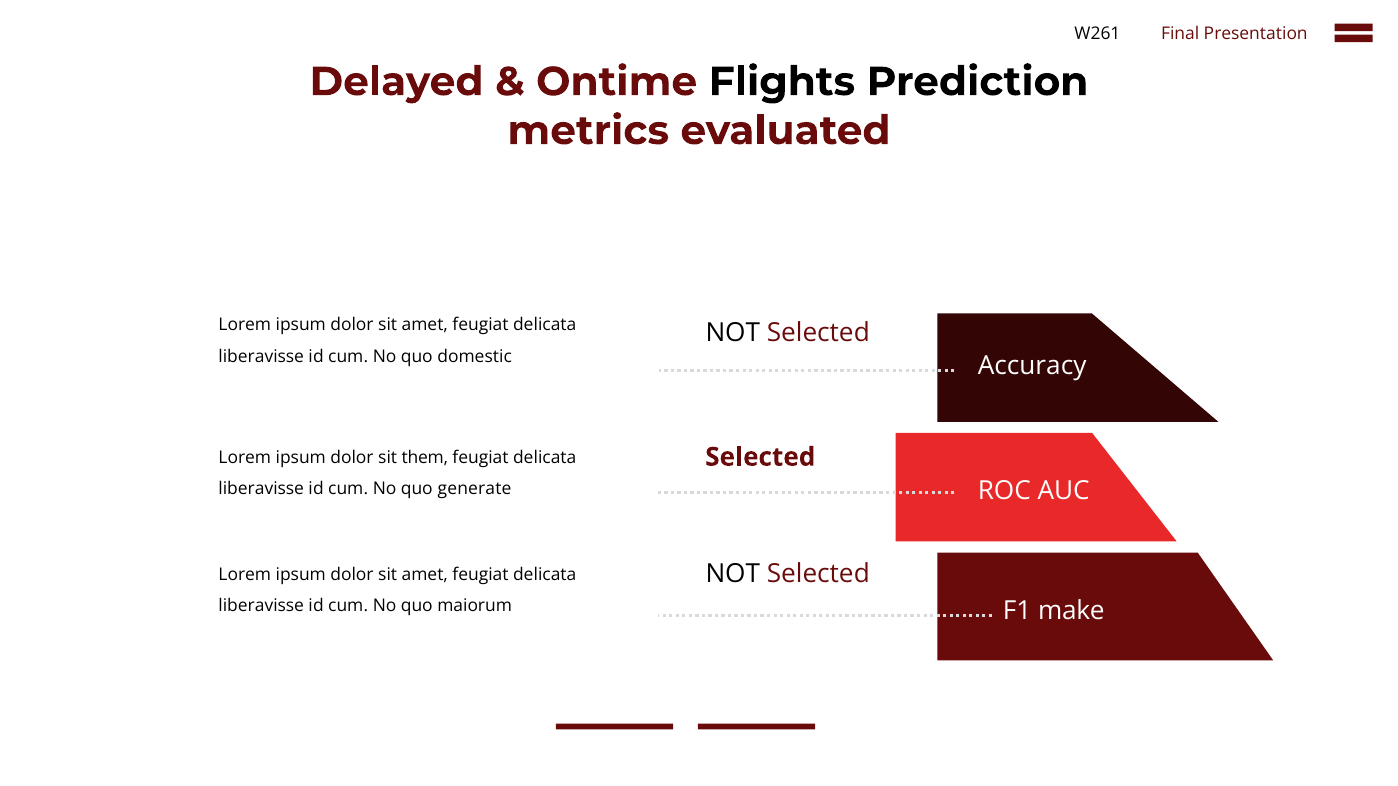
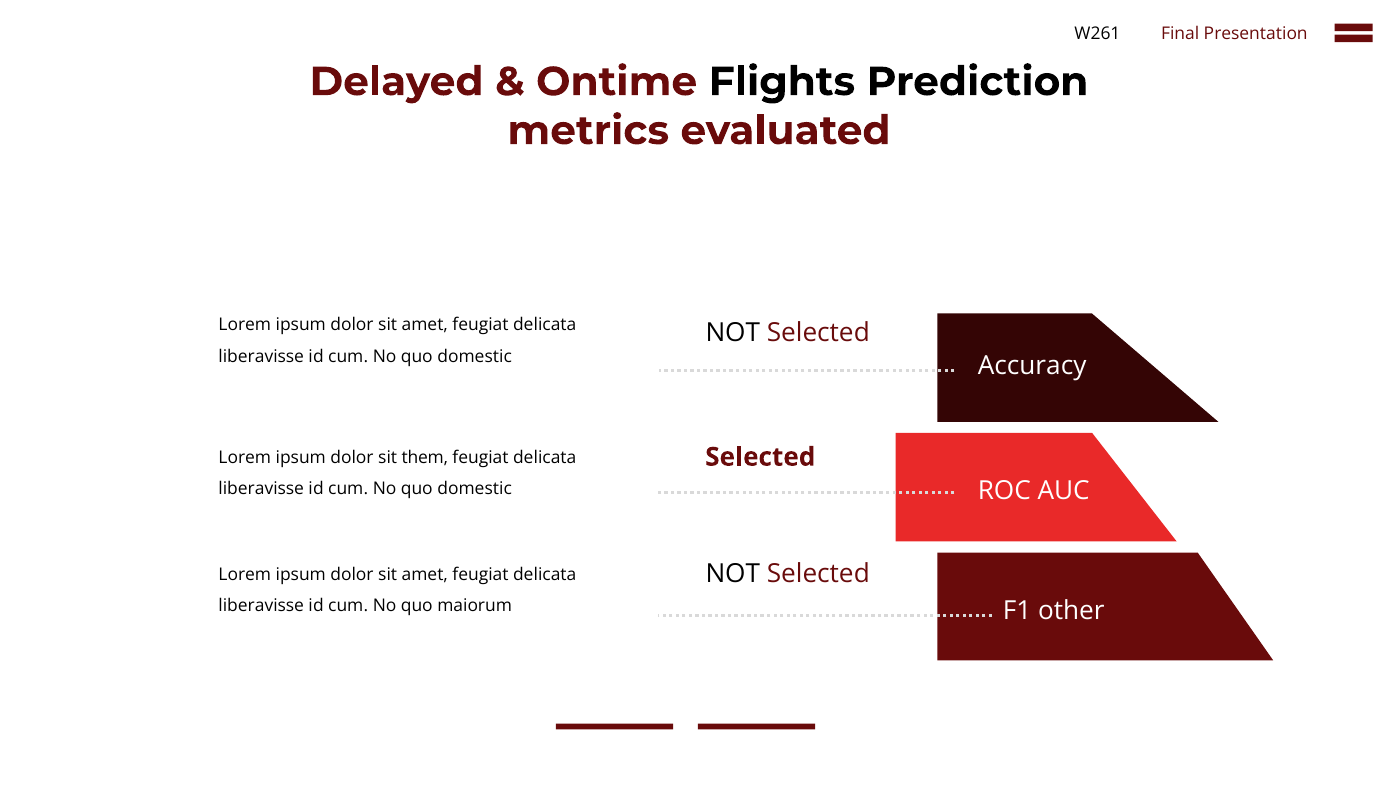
generate at (475, 489): generate -> domestic
make: make -> other
